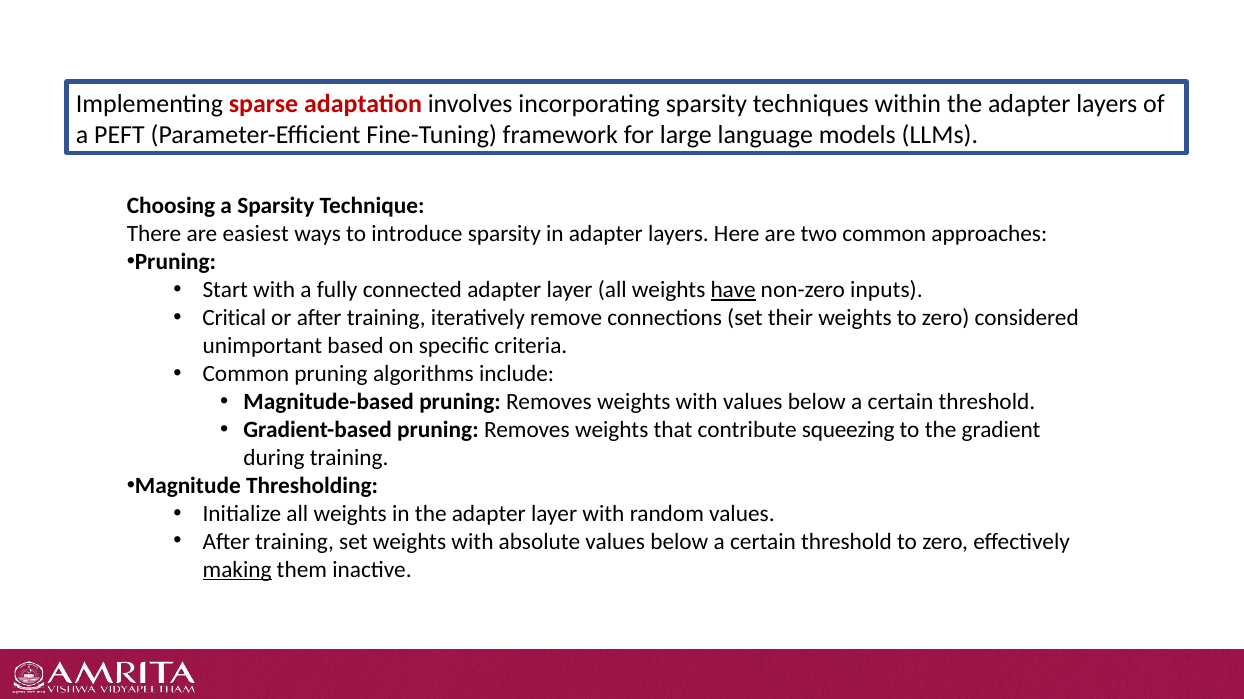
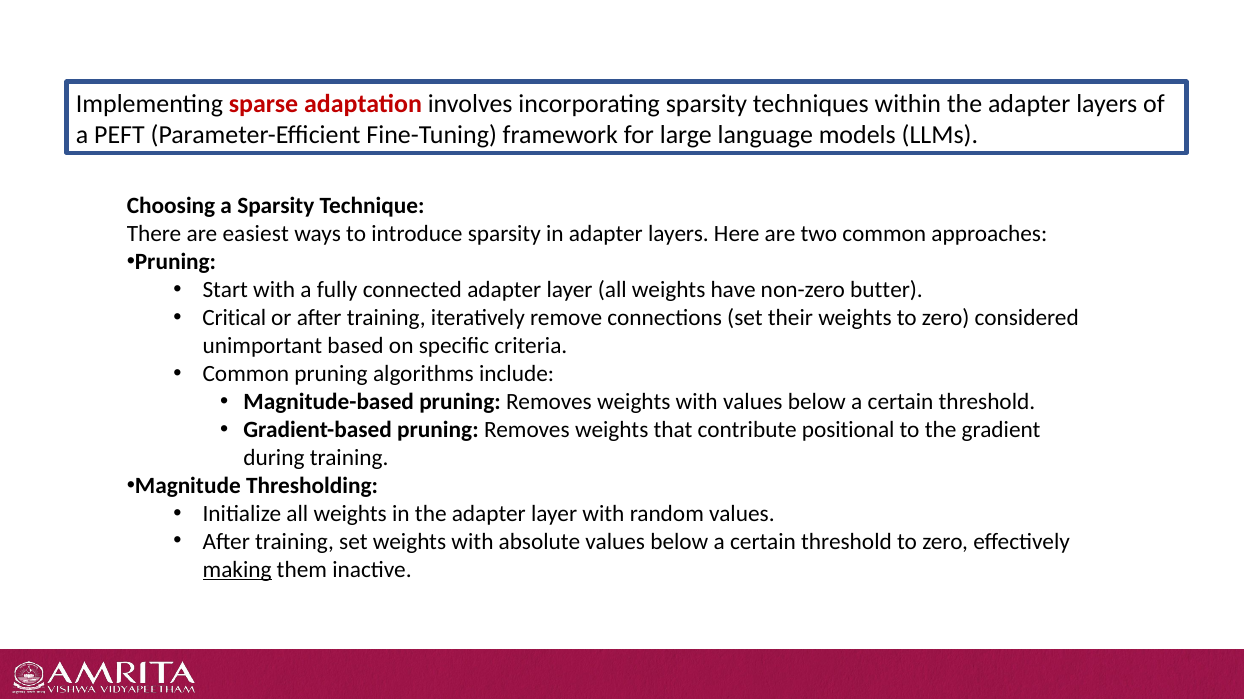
have underline: present -> none
inputs: inputs -> butter
squeezing: squeezing -> positional
